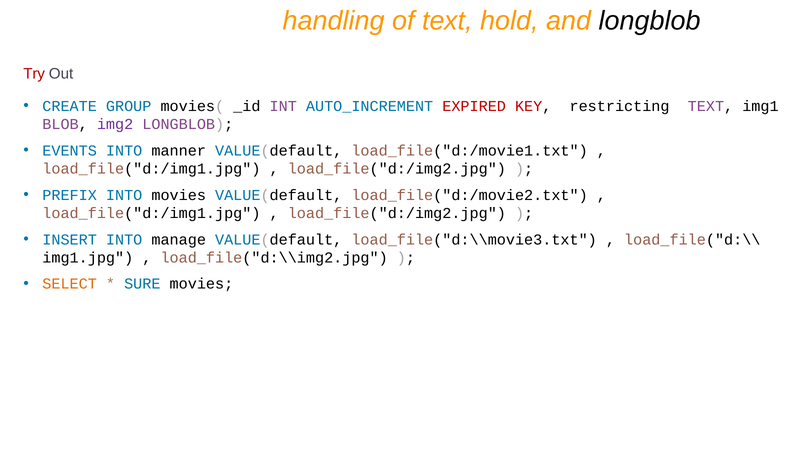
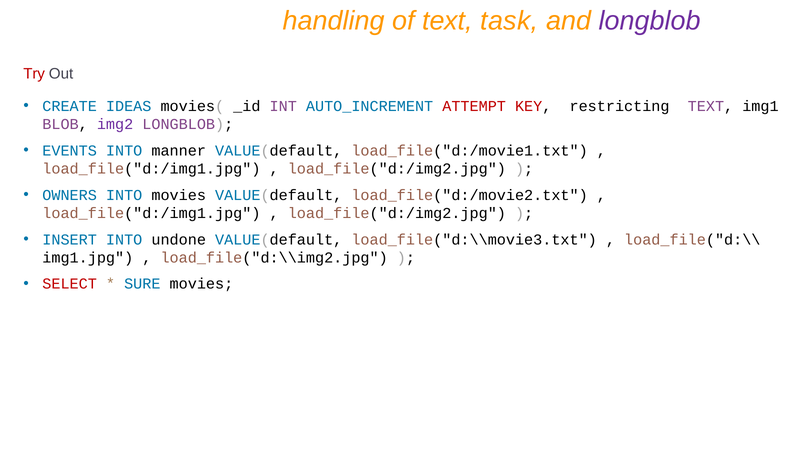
hold: hold -> task
longblob at (650, 21) colour: black -> purple
GROUP: GROUP -> IDEAS
EXPIRED: EXPIRED -> ATTEMPT
PREFIX: PREFIX -> OWNERS
manage: manage -> undone
SELECT colour: orange -> red
